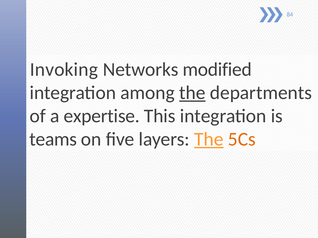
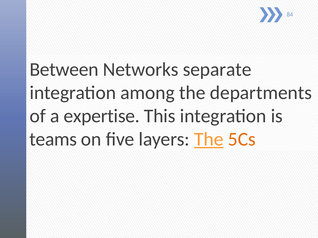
Invoking: Invoking -> Between
modified: modified -> separate
the at (192, 93) underline: present -> none
